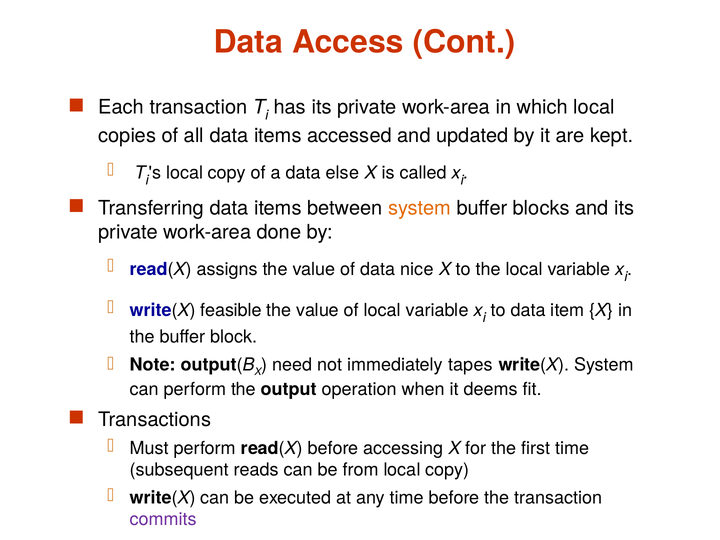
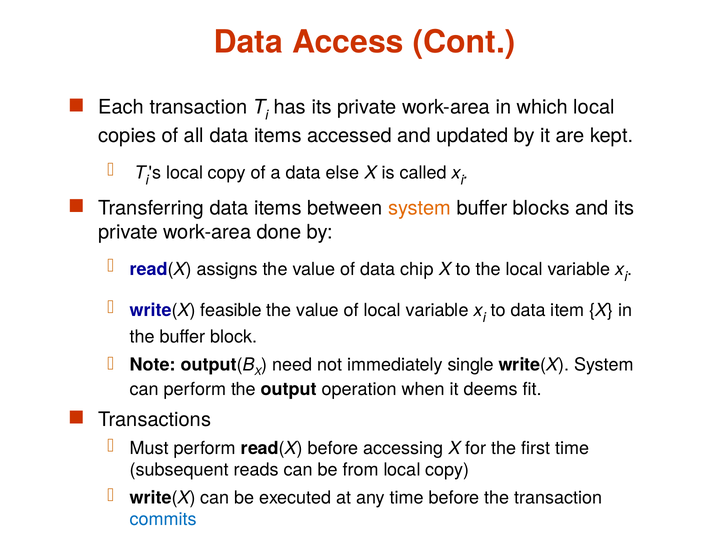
nice: nice -> chip
tapes: tapes -> single
commits colour: purple -> blue
